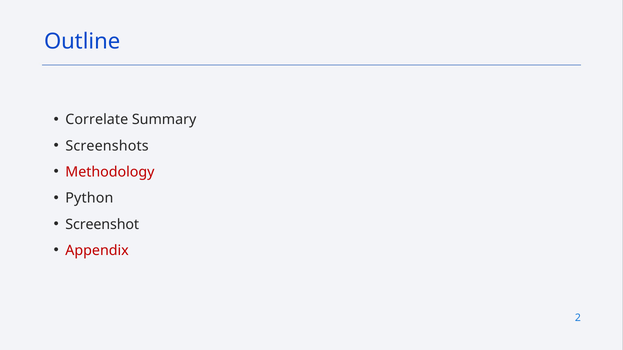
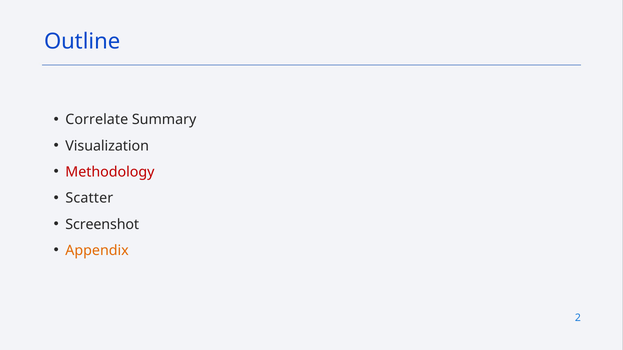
Screenshots: Screenshots -> Visualization
Python: Python -> Scatter
Appendix colour: red -> orange
